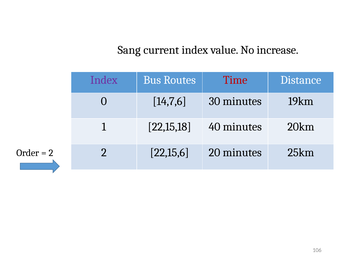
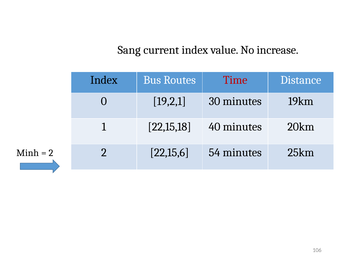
Index at (104, 80) colour: purple -> black
14,7,6: 14,7,6 -> 19,2,1
20: 20 -> 54
Order: Order -> Minh
